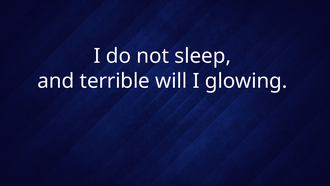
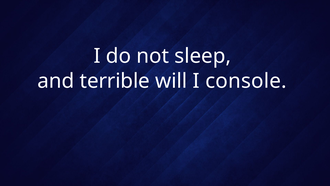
glowing: glowing -> console
